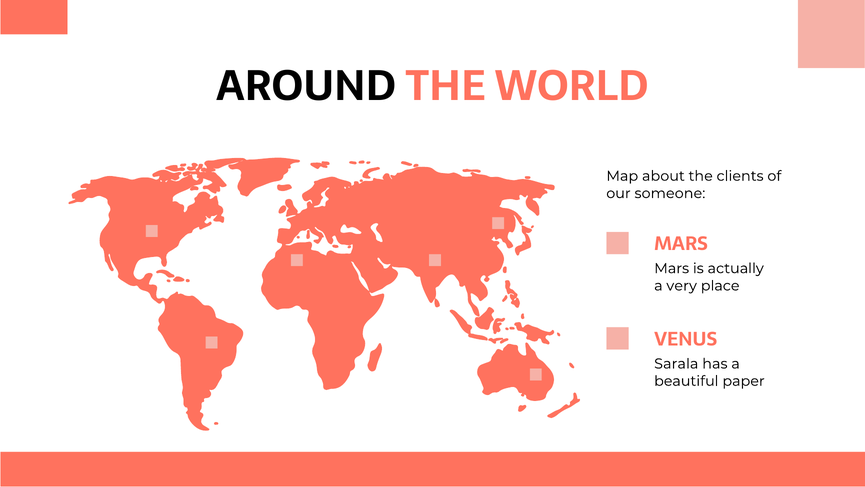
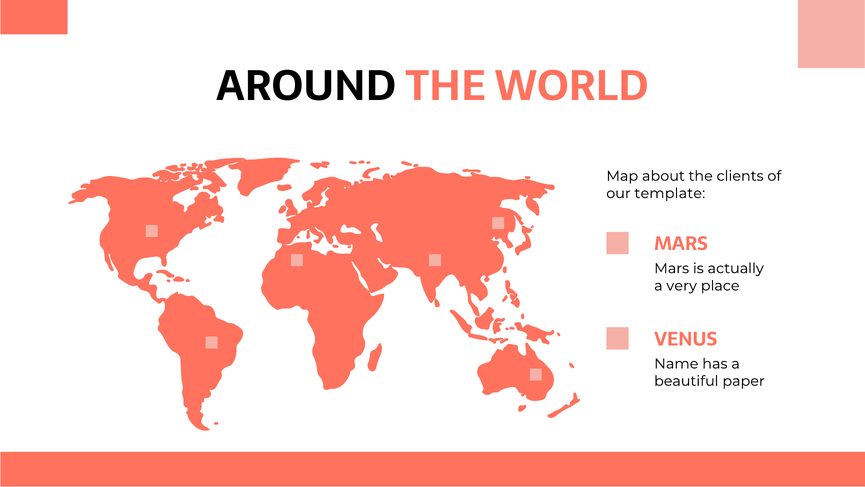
someone: someone -> template
Sarala: Sarala -> Name
